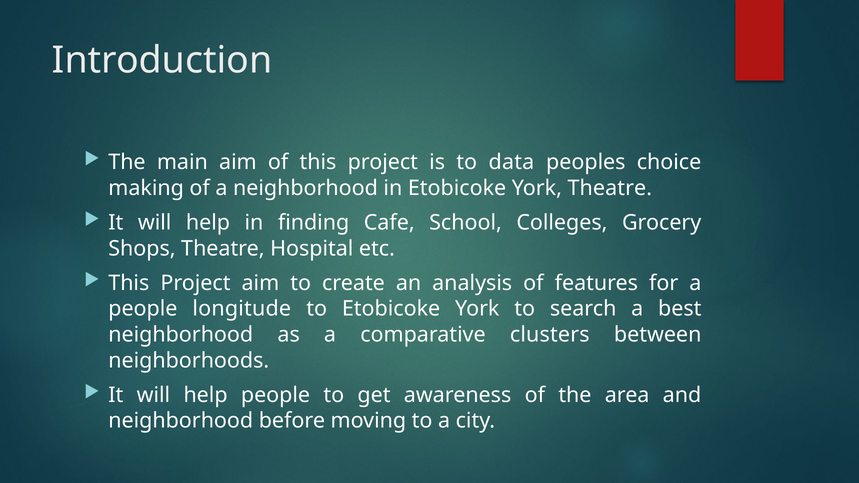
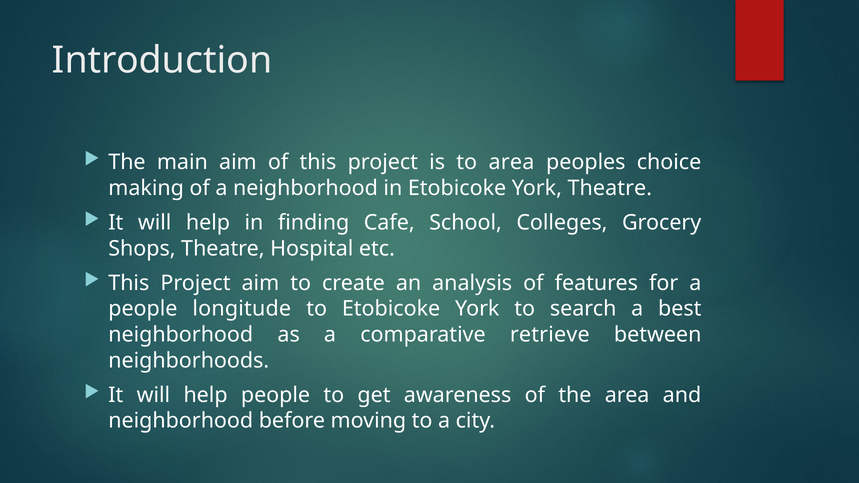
to data: data -> area
clusters: clusters -> retrieve
